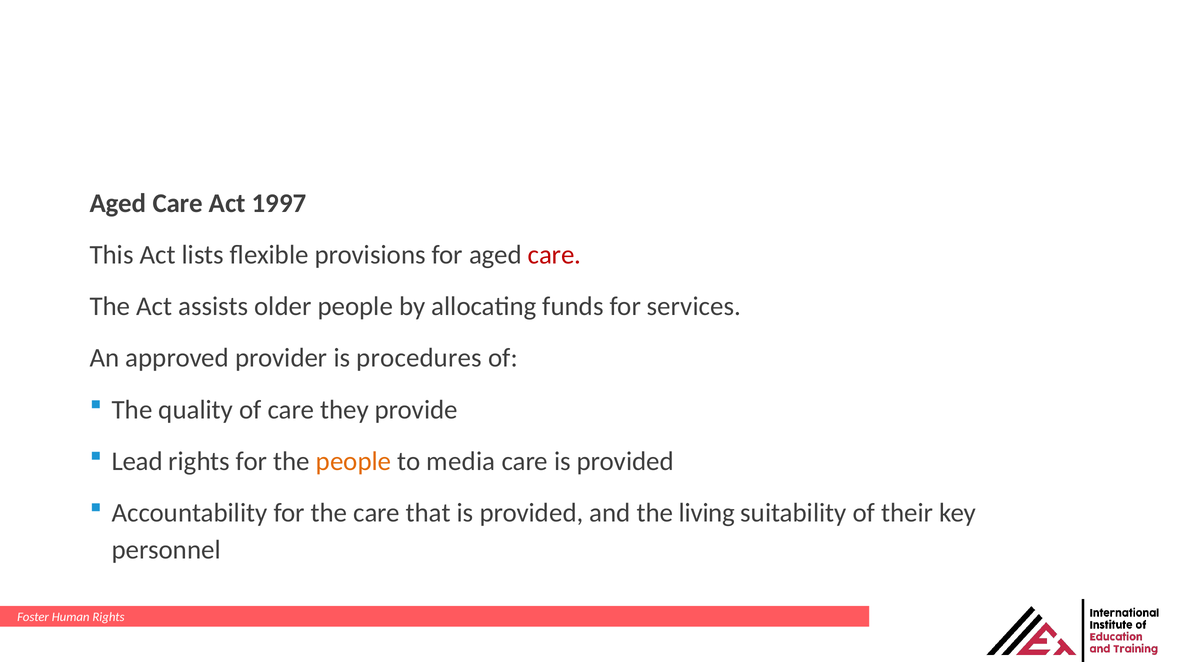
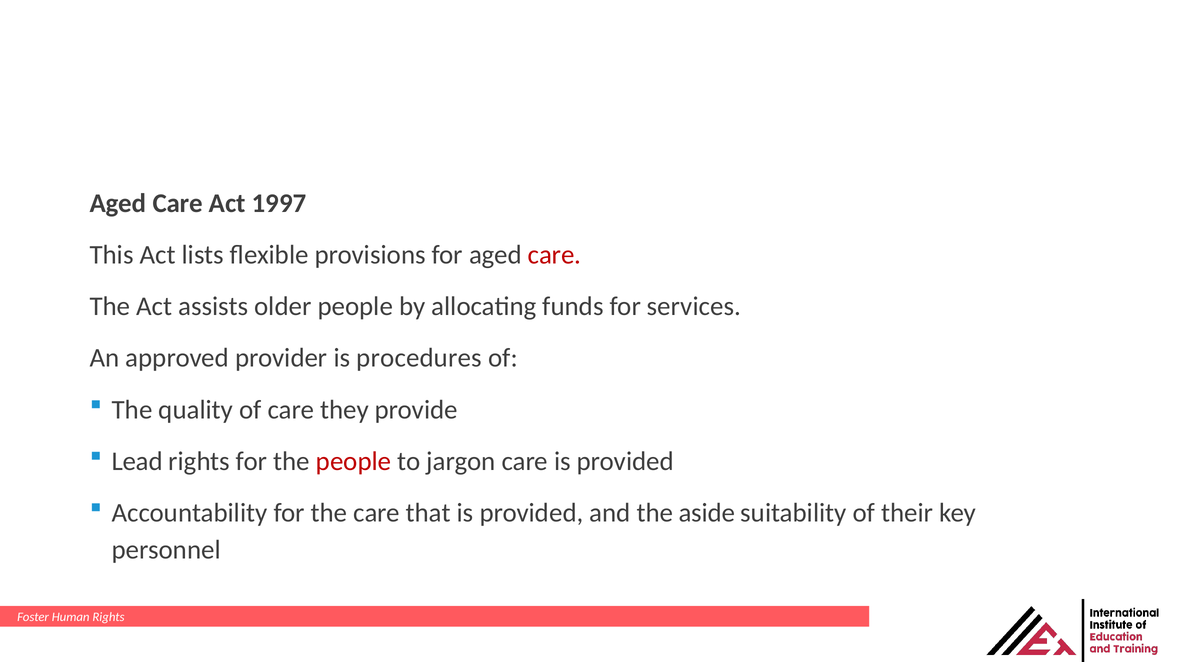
people at (354, 461) colour: orange -> red
media: media -> jargon
living: living -> aside
